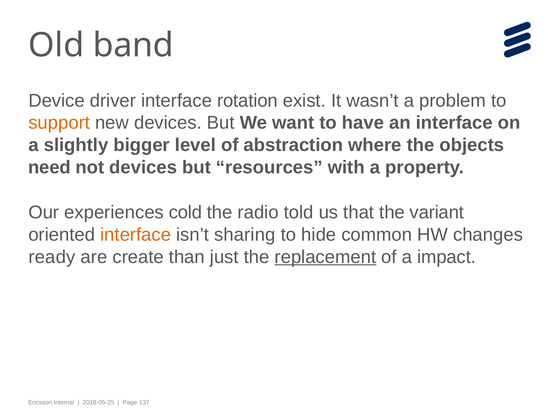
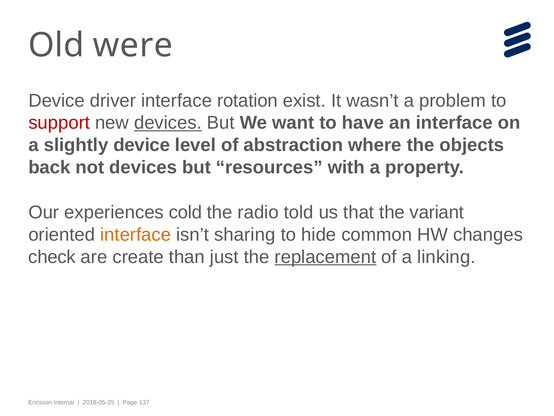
band: band -> were
support colour: orange -> red
devices at (168, 123) underline: none -> present
slightly bigger: bigger -> device
need: need -> back
ready: ready -> check
impact: impact -> linking
